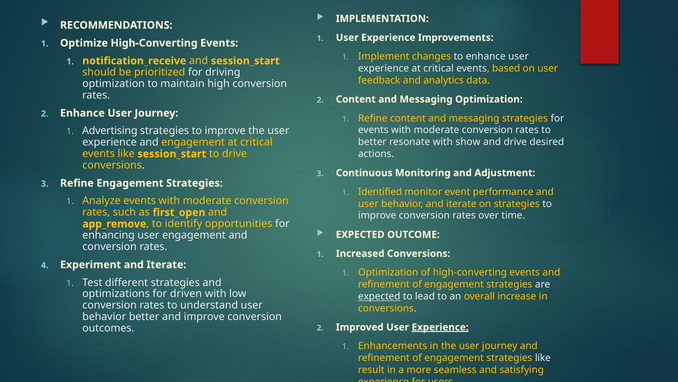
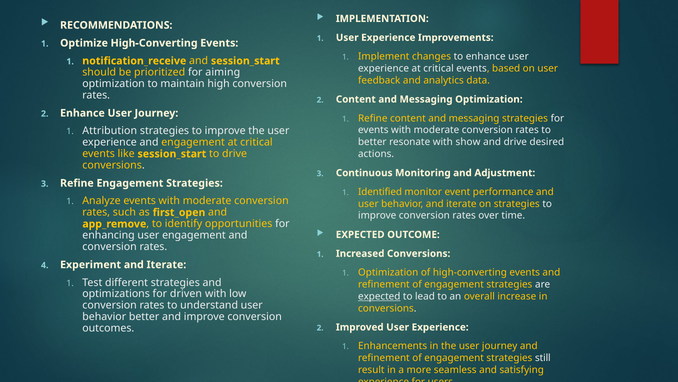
driving: driving -> aiming
Advertising: Advertising -> Attribution
Experience at (440, 327) underline: present -> none
strategies like: like -> still
